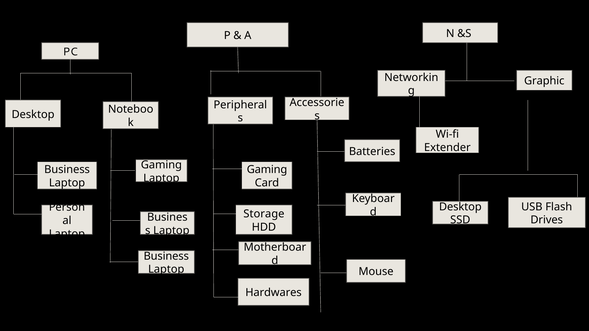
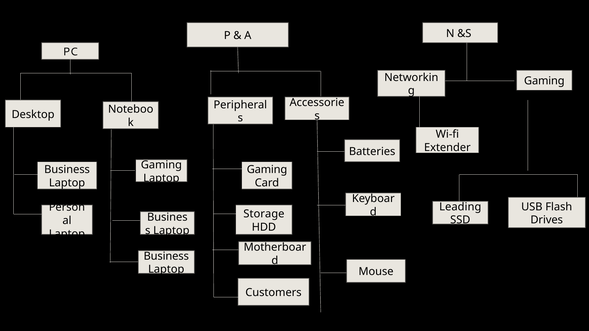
Graphic at (544, 81): Graphic -> Gaming
Desktop at (460, 207): Desktop -> Leading
Hardwares: Hardwares -> Customers
